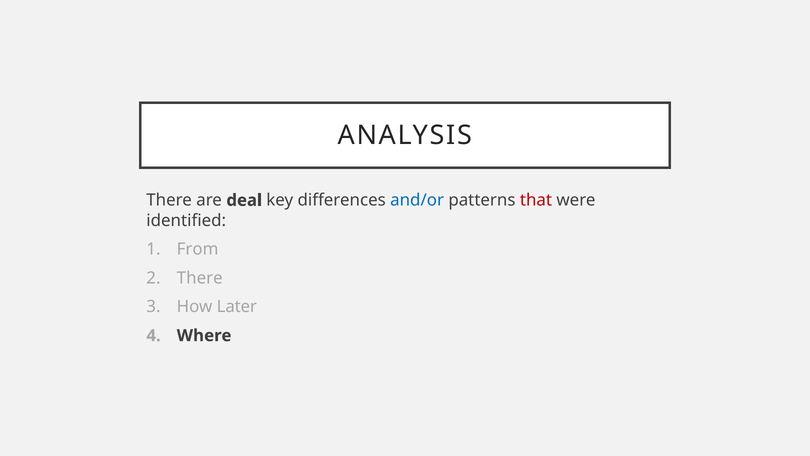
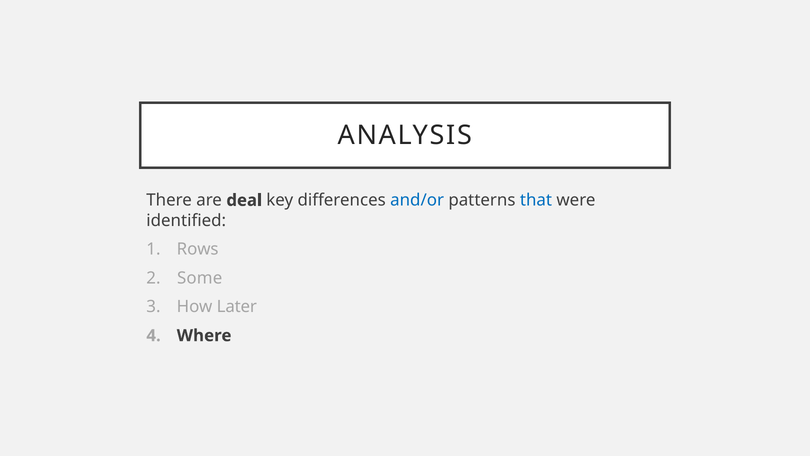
that colour: red -> blue
From: From -> Rows
There at (200, 278): There -> Some
